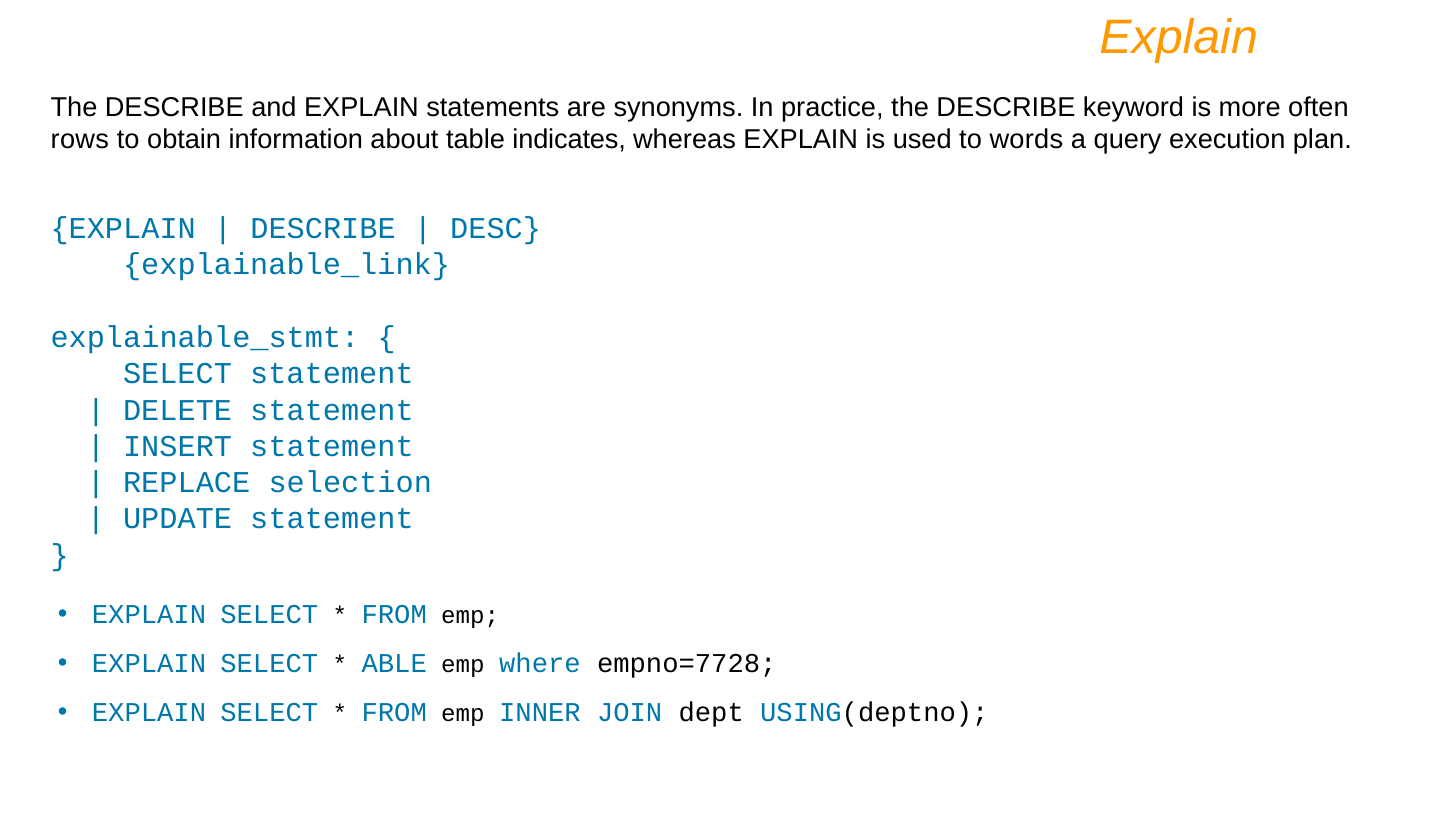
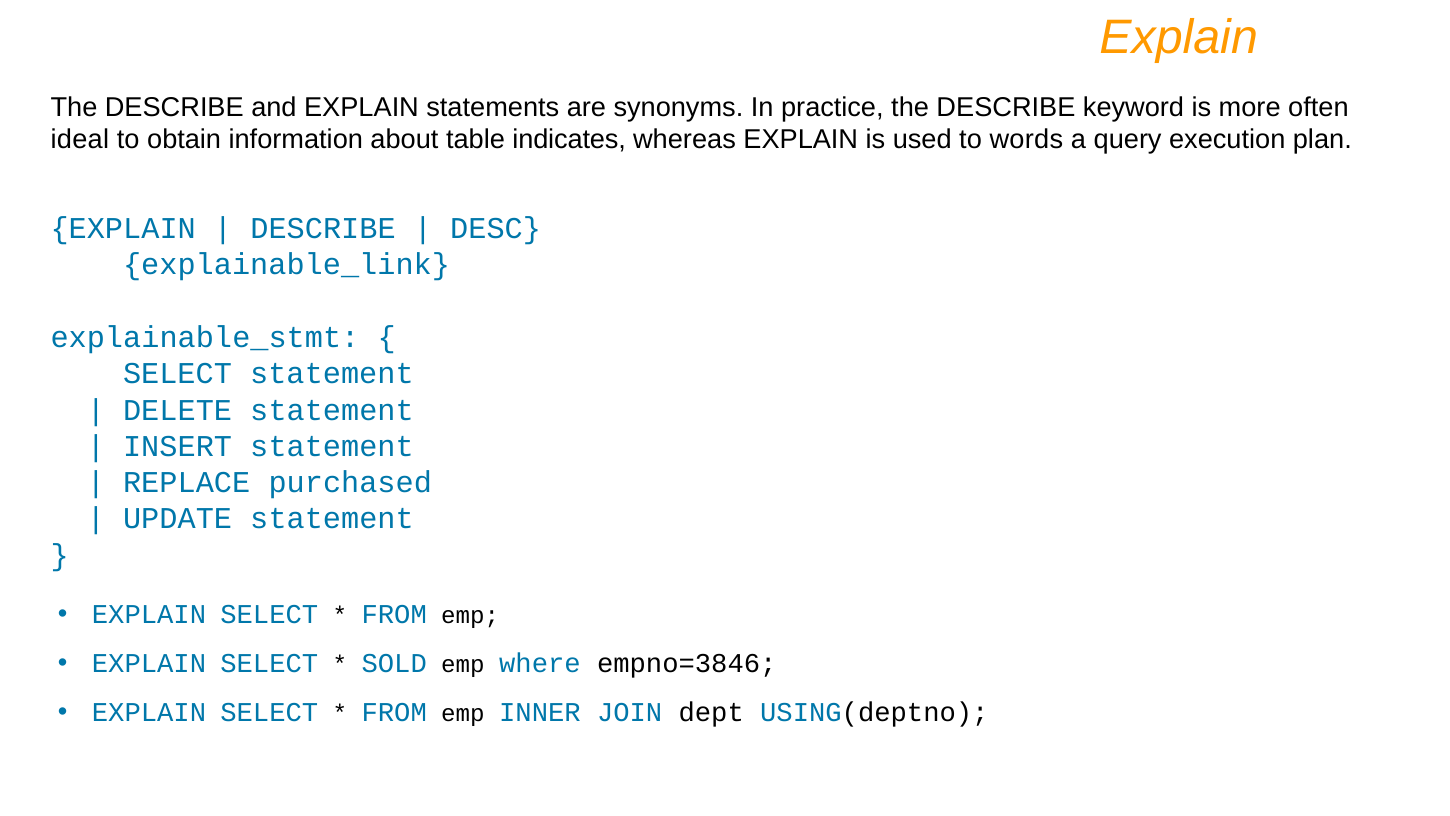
rows: rows -> ideal
selection: selection -> purchased
ABLE: ABLE -> SOLD
empno=7728: empno=7728 -> empno=3846
